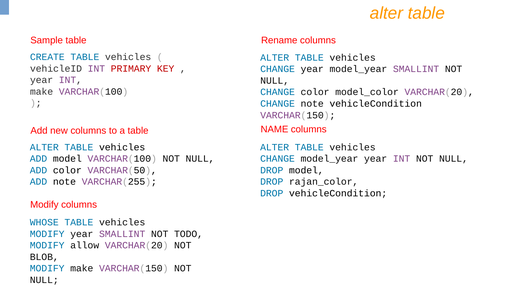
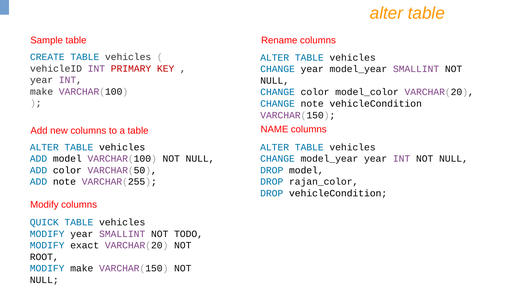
WHOSE: WHOSE -> QUICK
allow: allow -> exact
BLOB: BLOB -> ROOT
